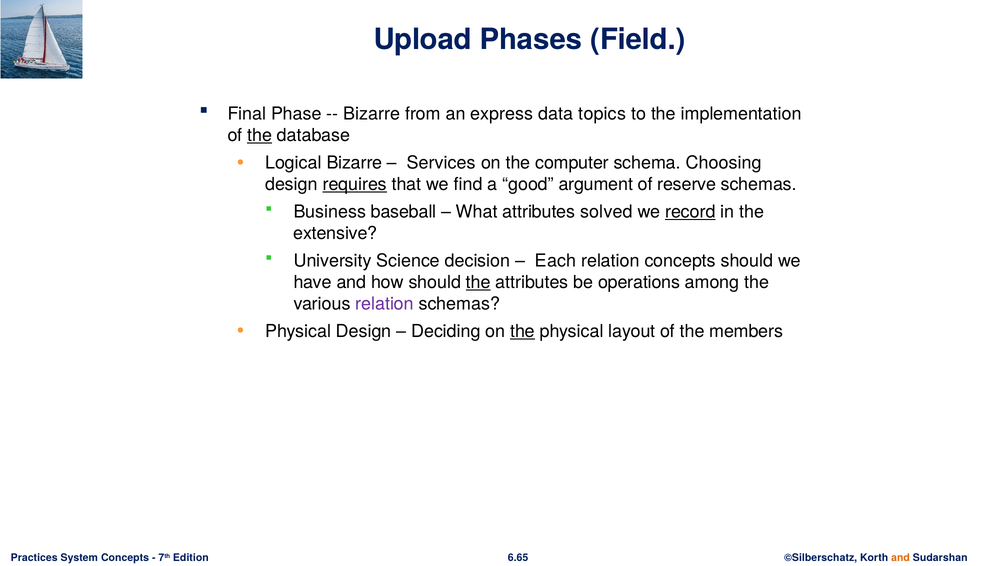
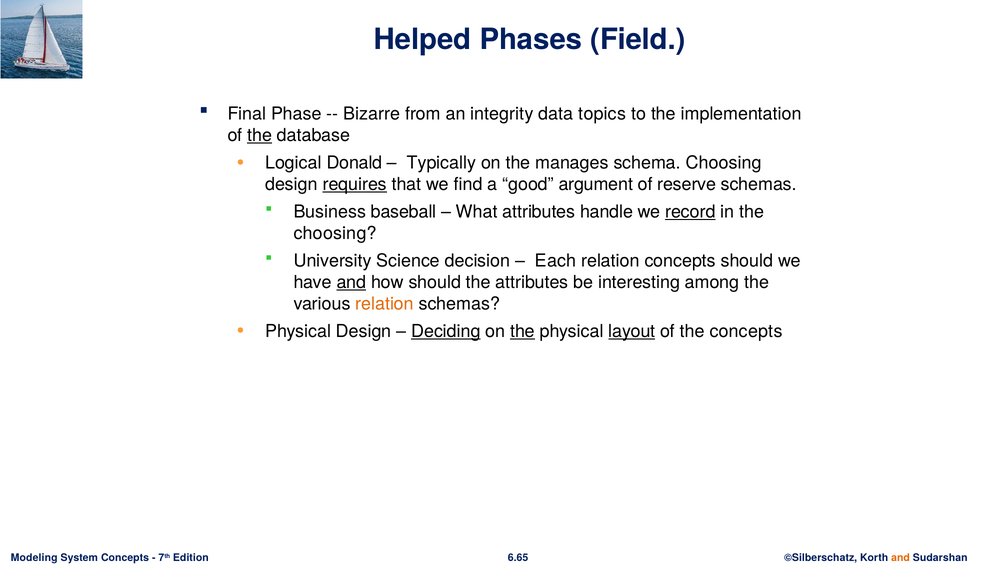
Upload: Upload -> Helped
express: express -> integrity
Logical Bizarre: Bizarre -> Donald
Services: Services -> Typically
computer: computer -> manages
solved: solved -> handle
extensive at (335, 234): extensive -> choosing
and at (351, 283) underline: none -> present
the at (478, 283) underline: present -> none
operations: operations -> interesting
relation at (385, 304) colour: purple -> orange
Deciding underline: none -> present
layout underline: none -> present
the members: members -> concepts
Practices: Practices -> Modeling
